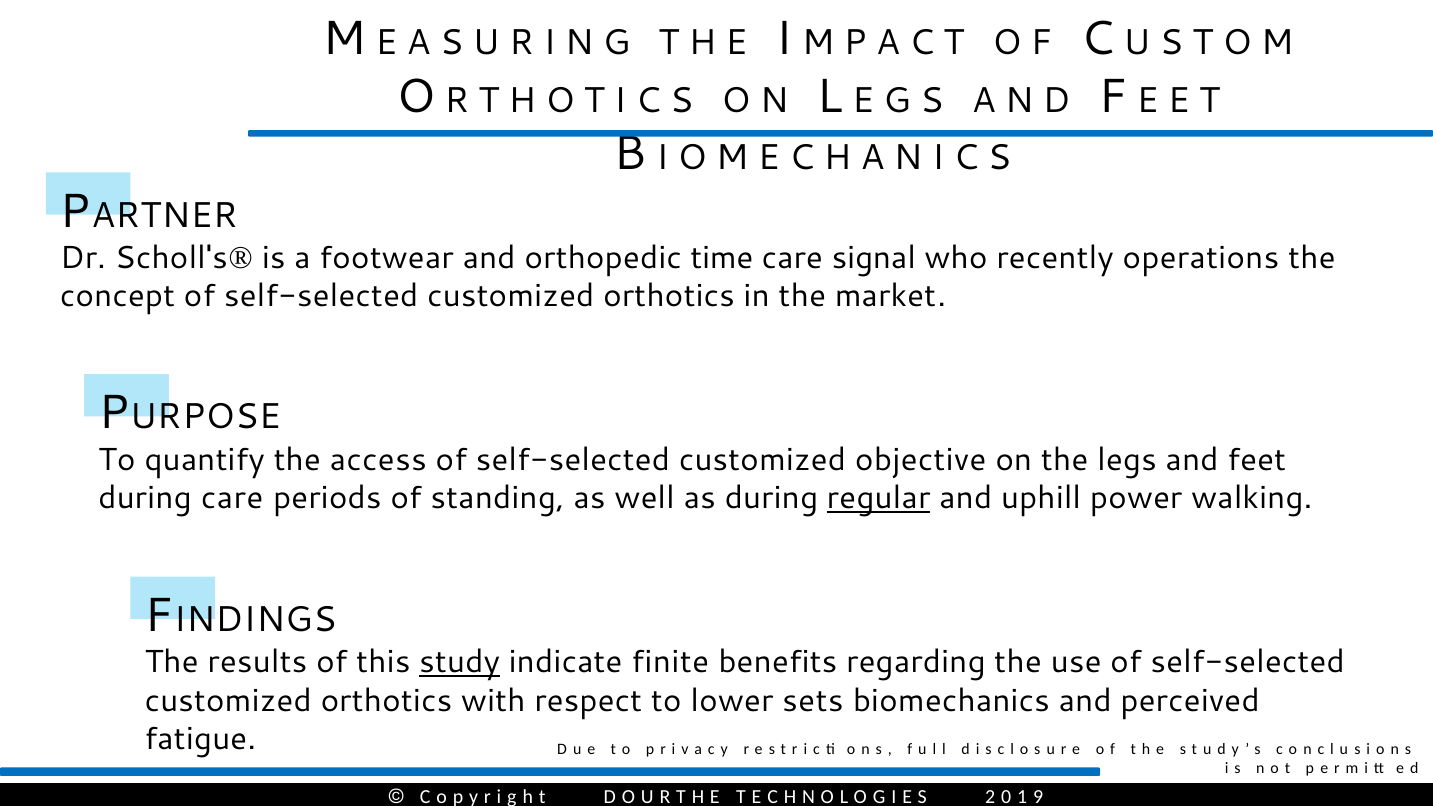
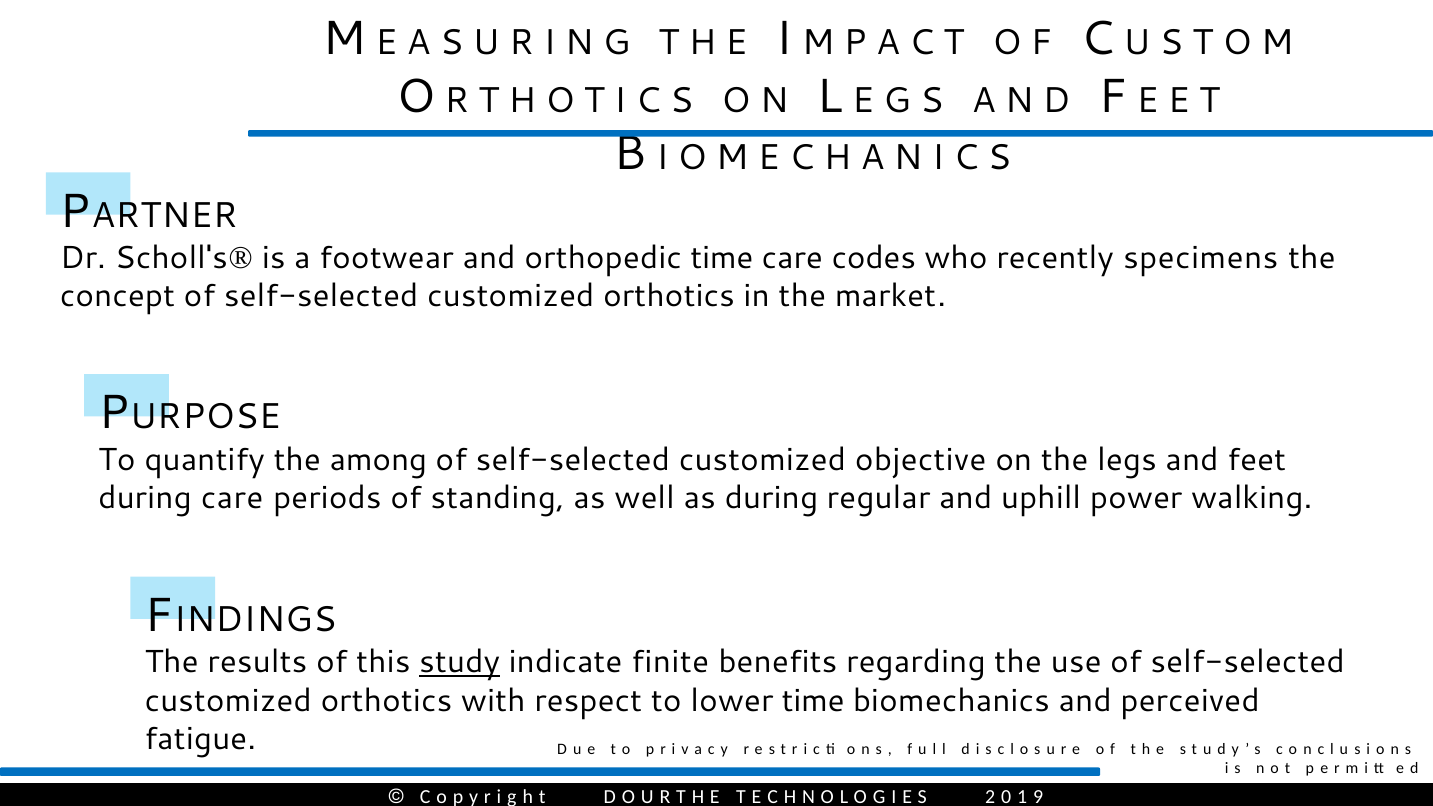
signal: signal -> codes
operations: operations -> specimens
access: access -> among
regular underline: present -> none
lower sets: sets -> time
